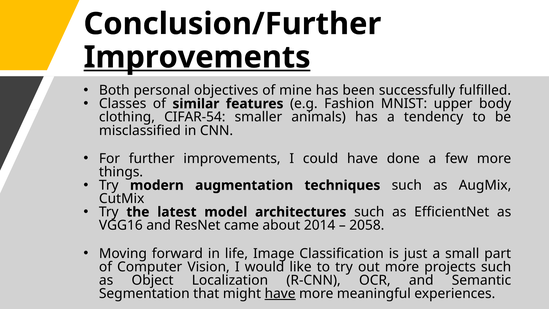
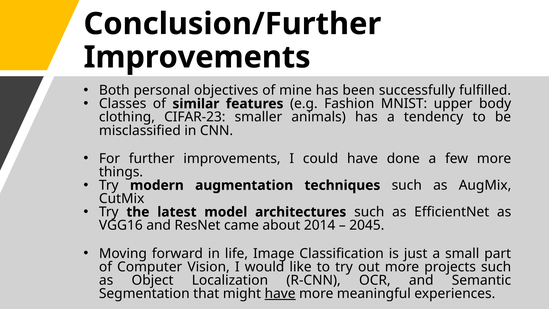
Improvements at (197, 57) underline: present -> none
CIFAR-54: CIFAR-54 -> CIFAR-23
2058: 2058 -> 2045
